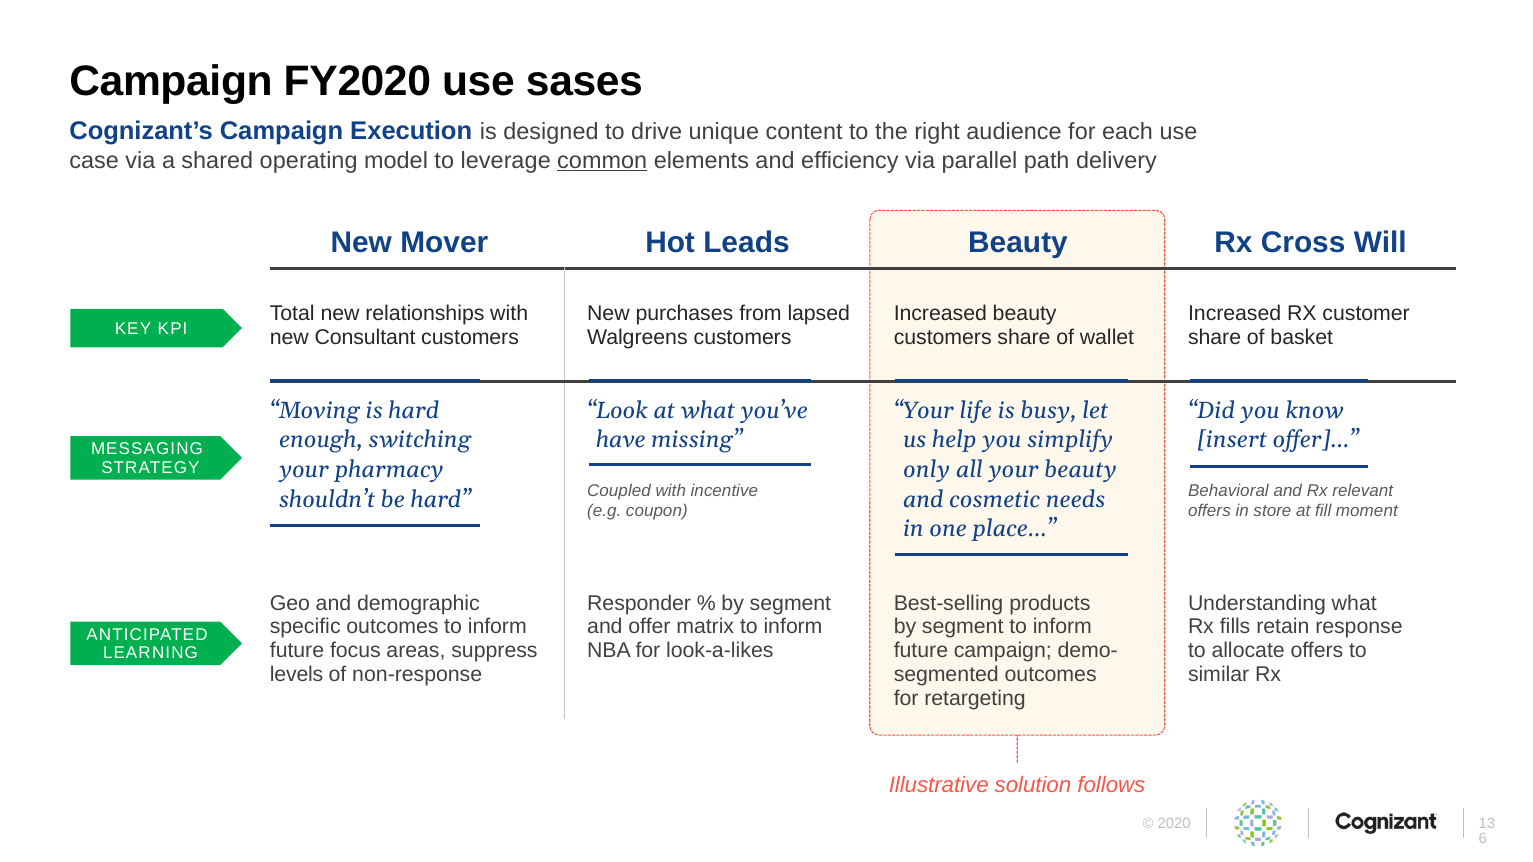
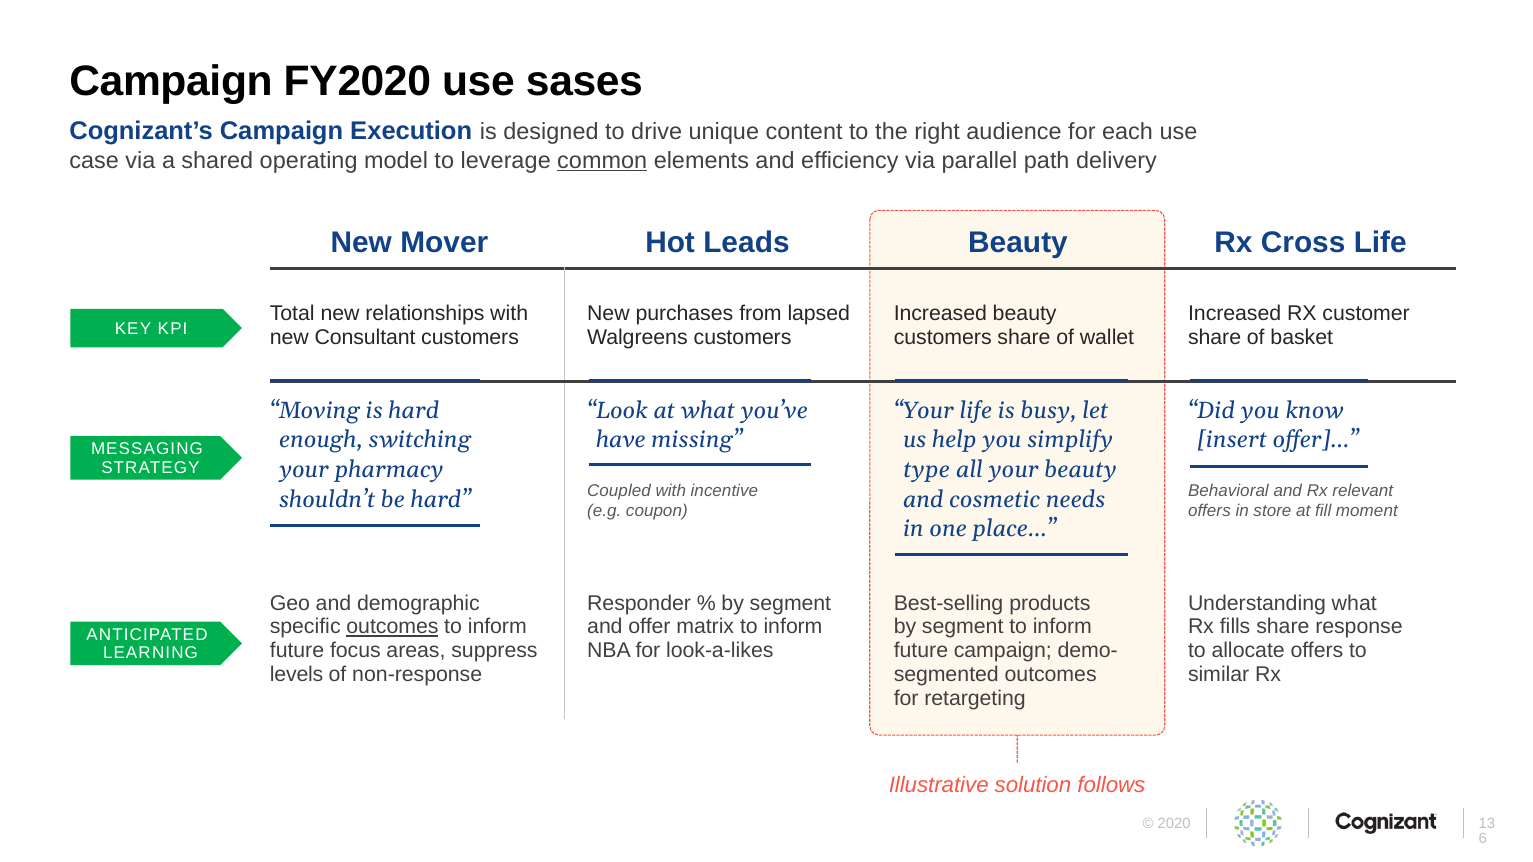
Cross Will: Will -> Life
only: only -> type
outcomes at (392, 627) underline: none -> present
fills retain: retain -> share
